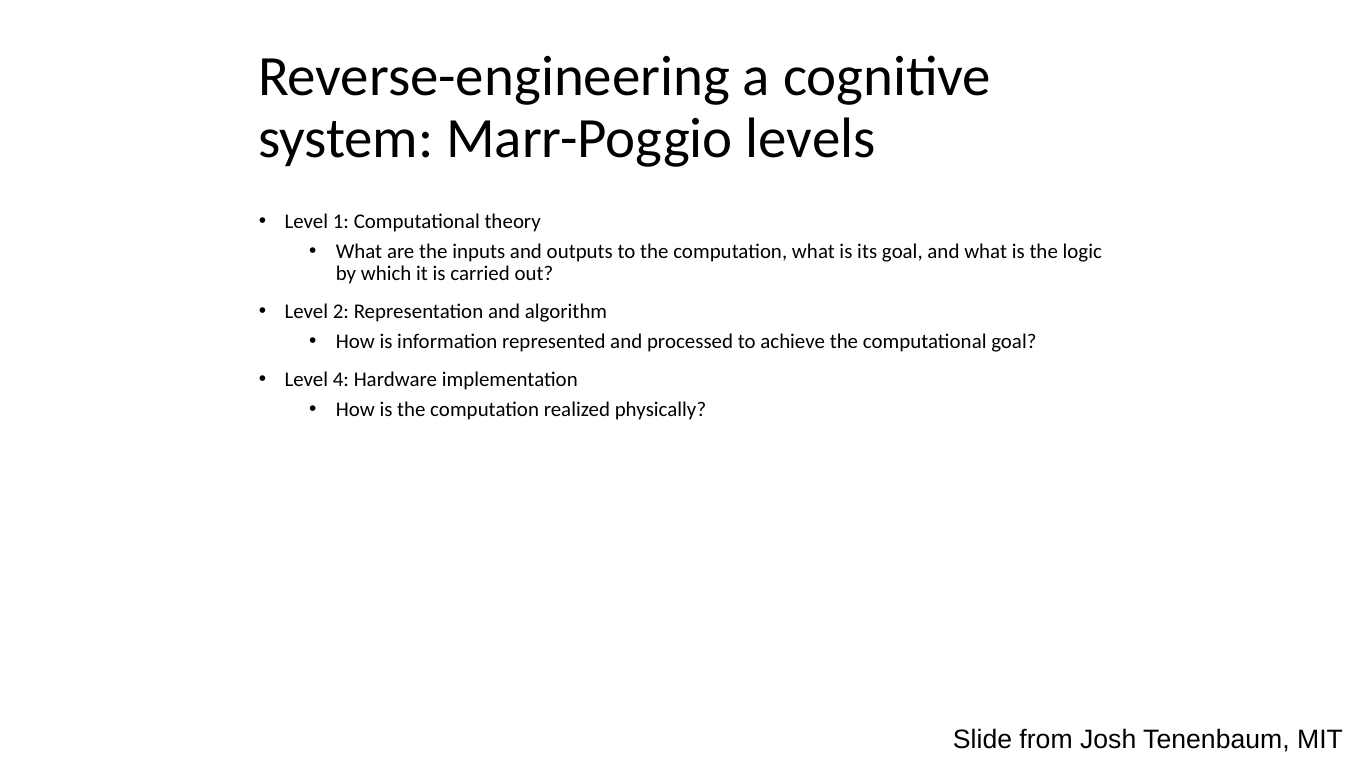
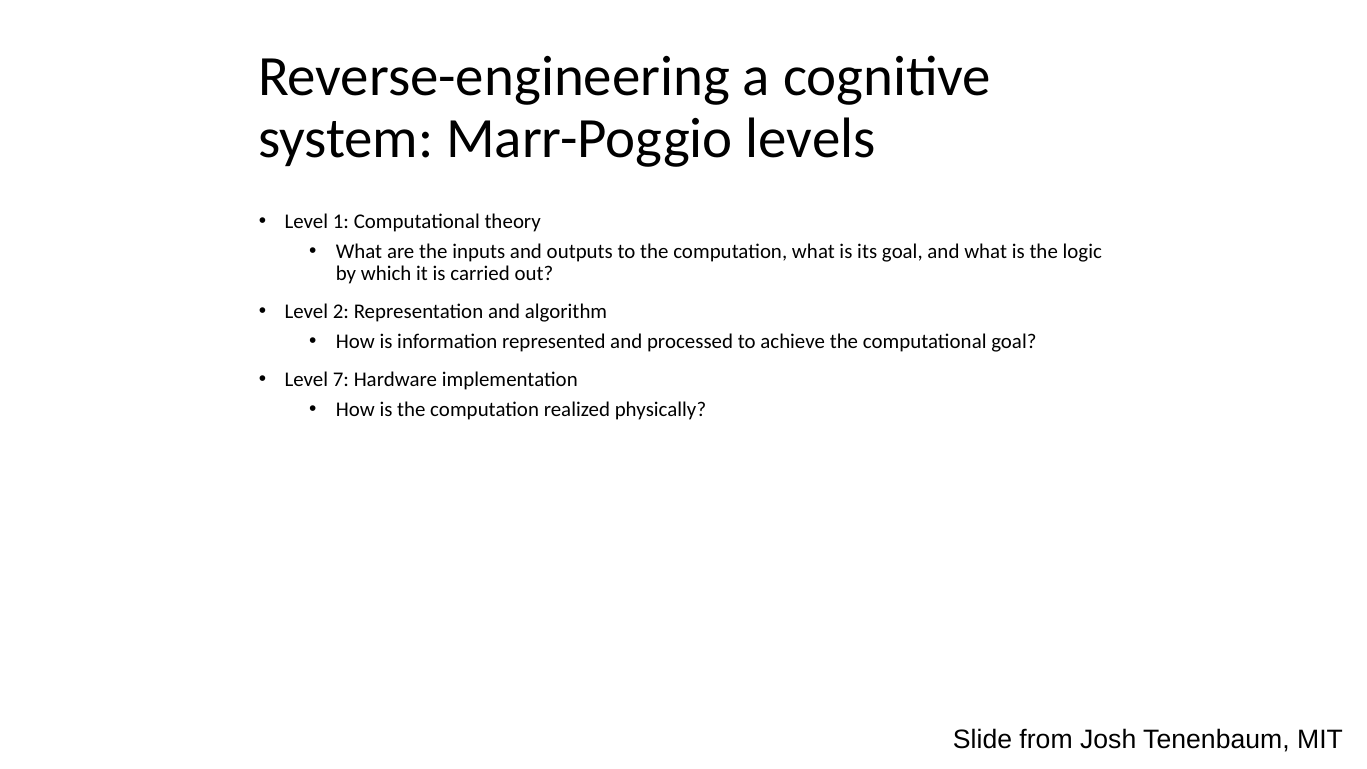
4: 4 -> 7
